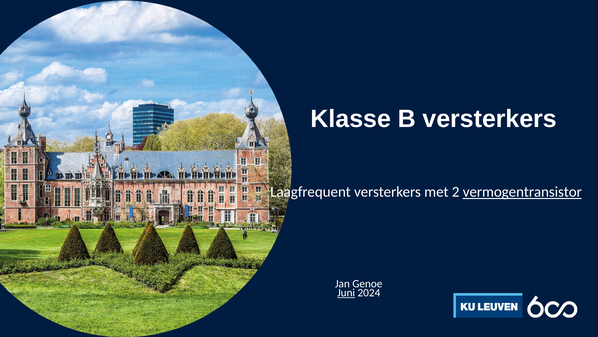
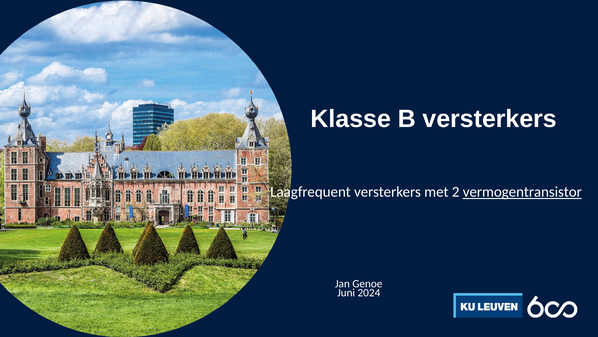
Juni underline: present -> none
